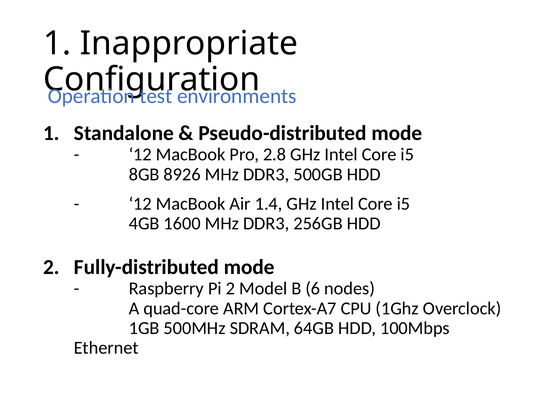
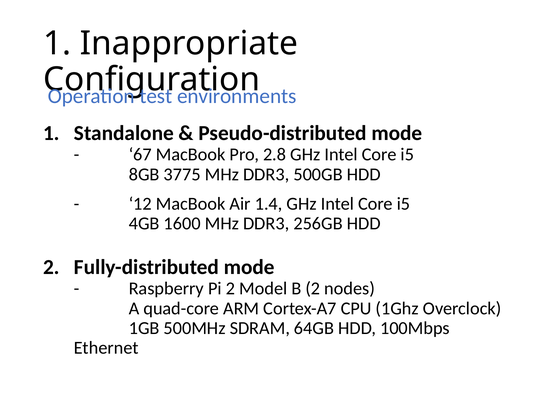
12 at (140, 155): 12 -> 67
8926: 8926 -> 3775
B 6: 6 -> 2
